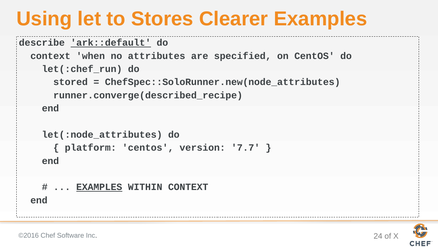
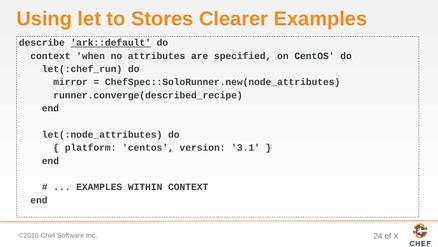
stored: stored -> mirror
7.7: 7.7 -> 3.1
EXAMPLES at (99, 187) underline: present -> none
